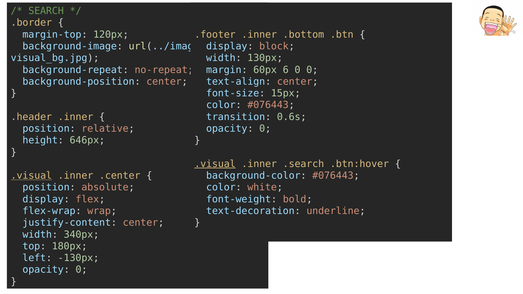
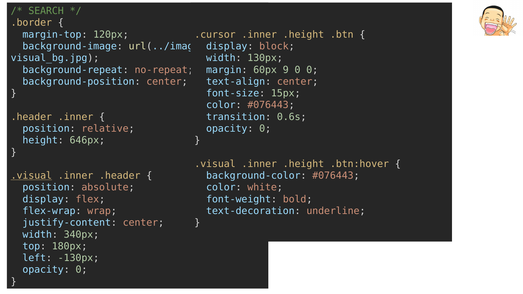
.footer: .footer -> .cursor
.bottom at (303, 35): .bottom -> .height
6: 6 -> 9
.visual at (215, 164) underline: present -> none
.search at (303, 164): .search -> .height
.inner .center: .center -> .header
